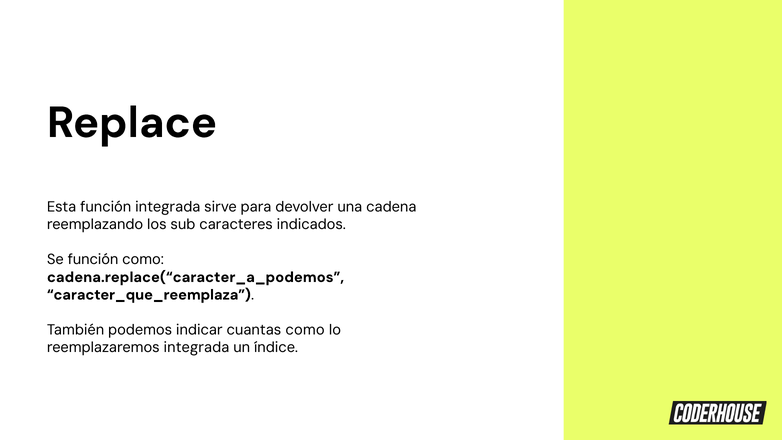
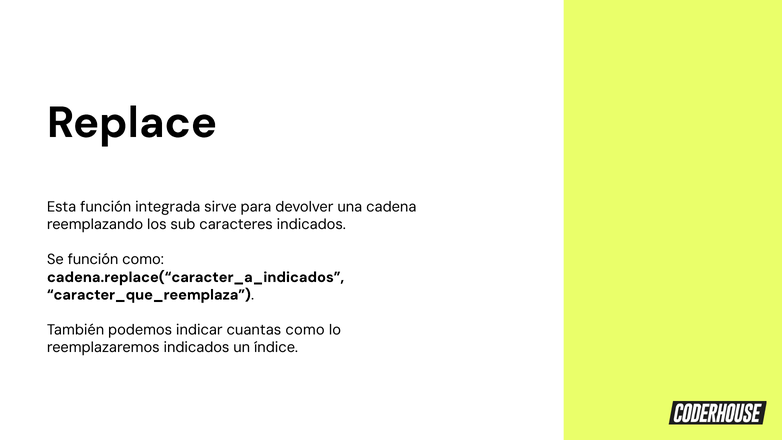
cadena.replace(“caracter_a_podemos: cadena.replace(“caracter_a_podemos -> cadena.replace(“caracter_a_indicados
reemplazaremos integrada: integrada -> indicados
